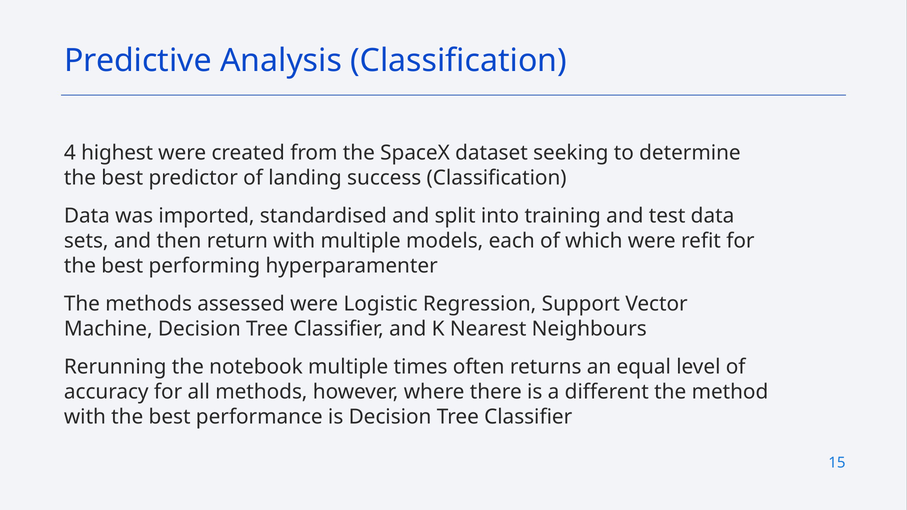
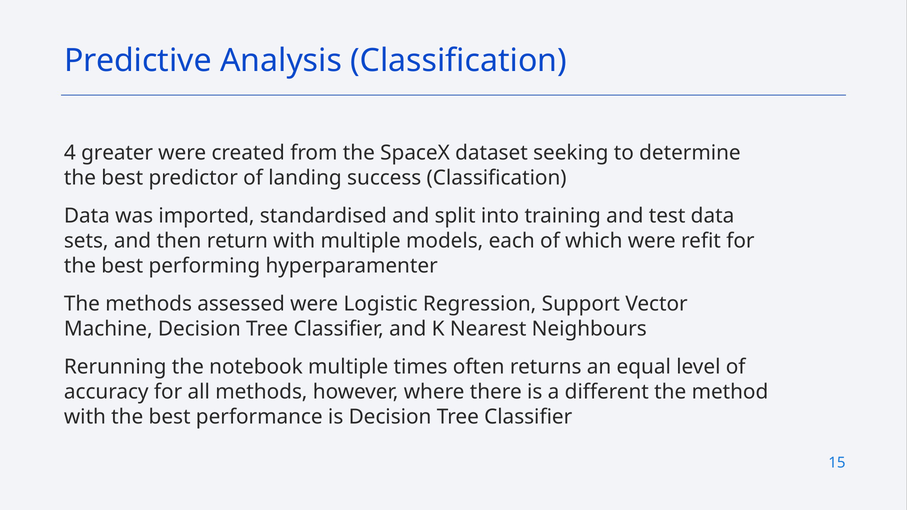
highest: highest -> greater
